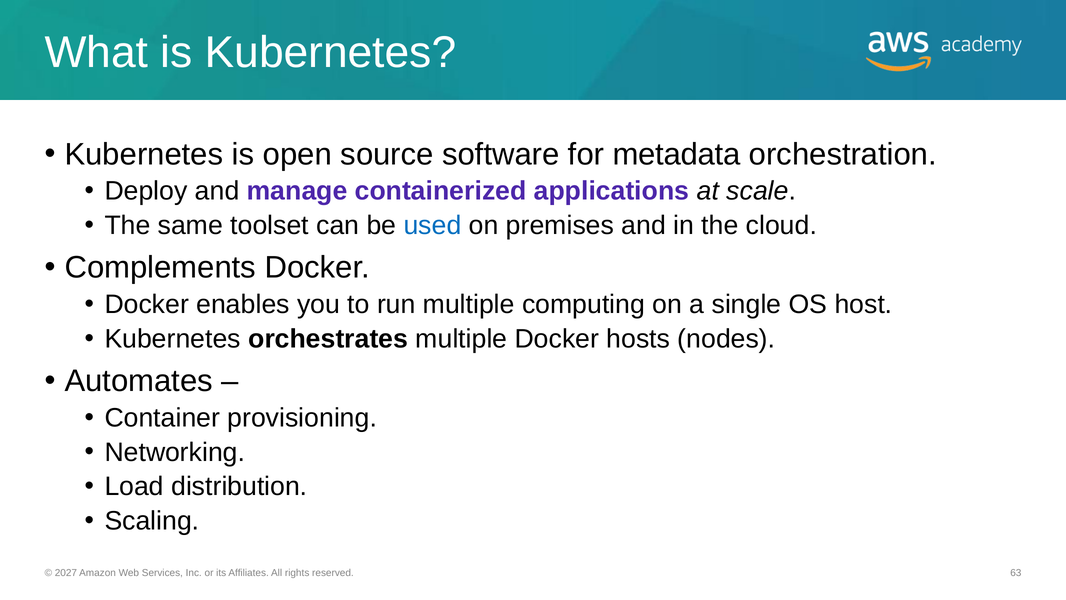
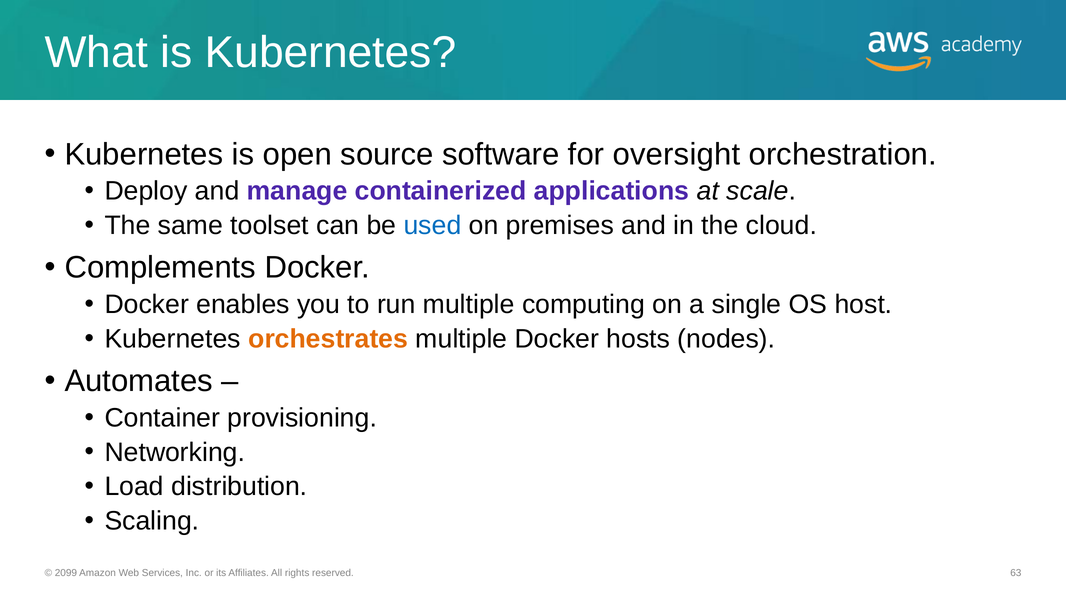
metadata: metadata -> oversight
orchestrates colour: black -> orange
2027: 2027 -> 2099
